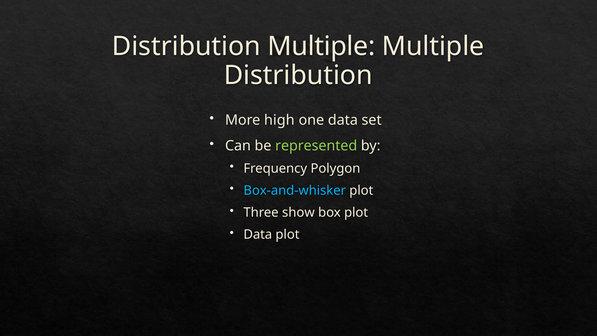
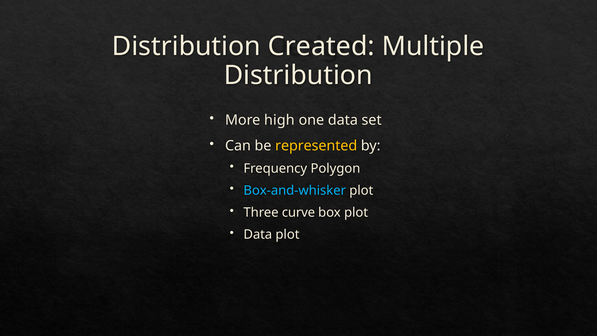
Distribution Multiple: Multiple -> Created
represented colour: light green -> yellow
show: show -> curve
